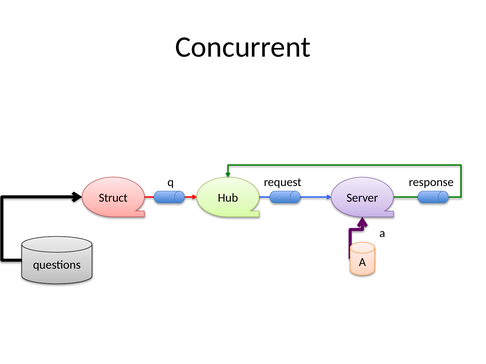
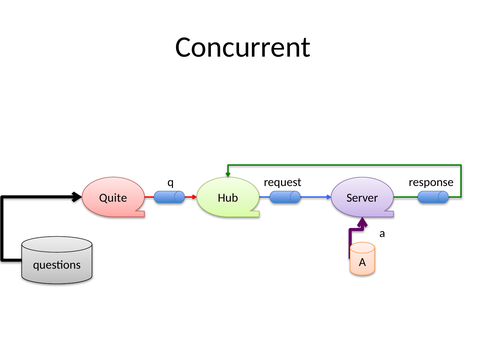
Struct: Struct -> Quite
